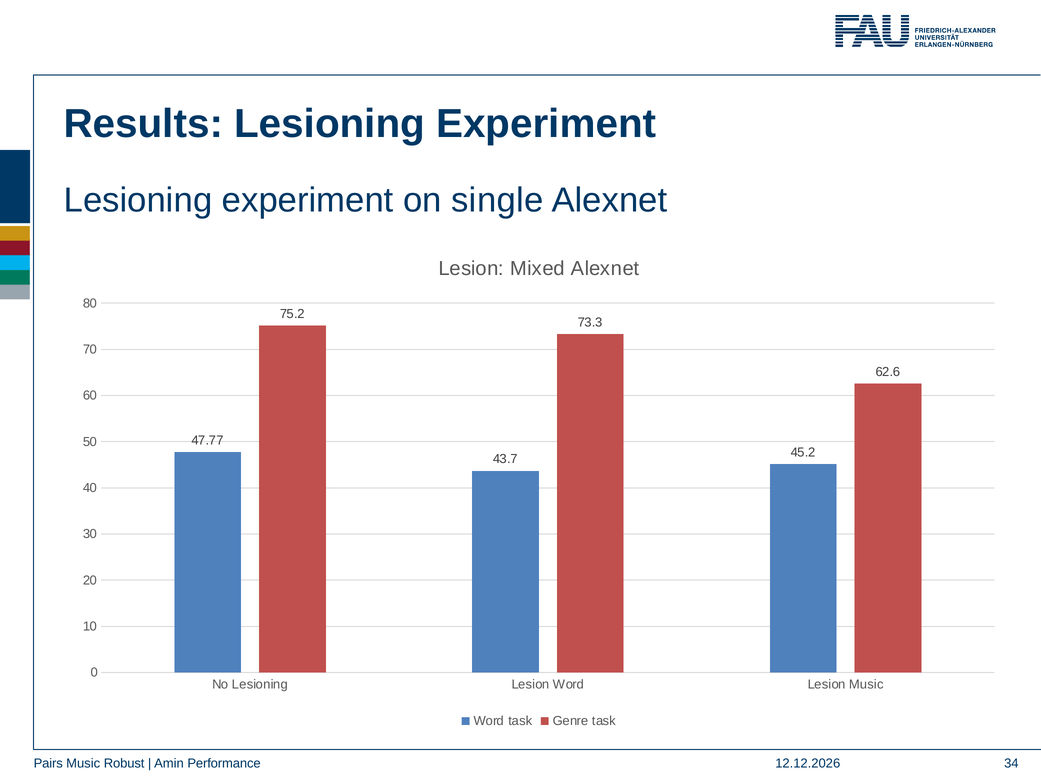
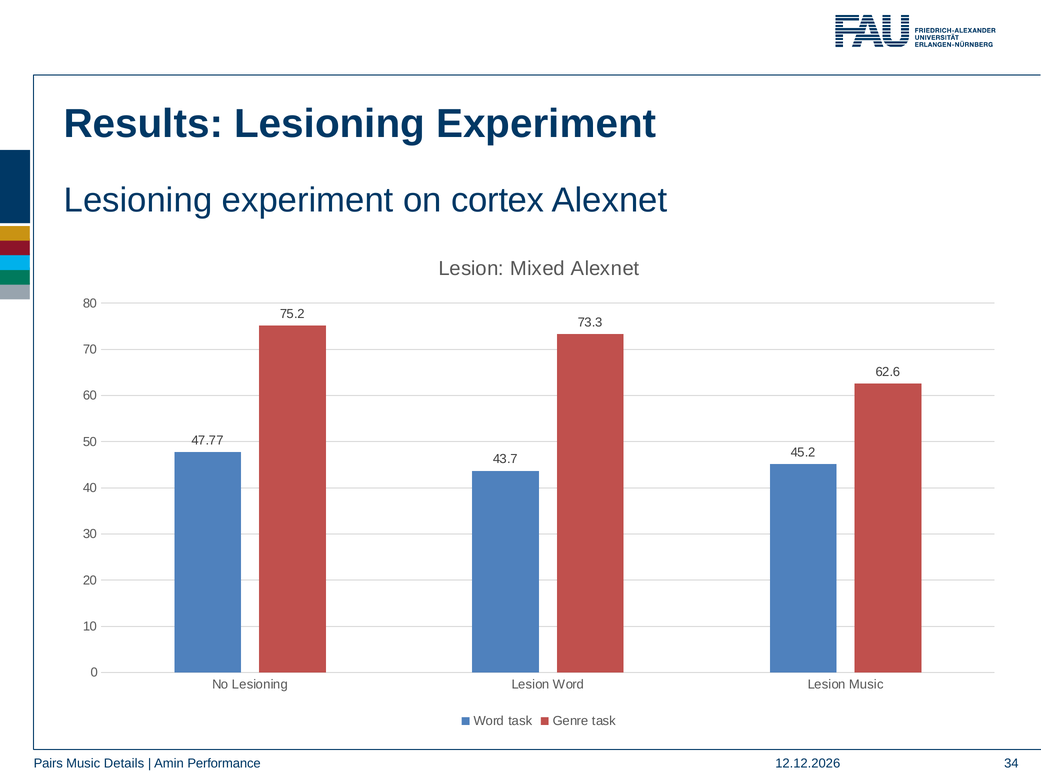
single: single -> cortex
Robust: Robust -> Details
